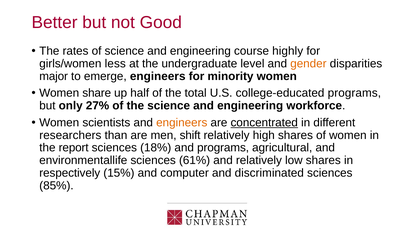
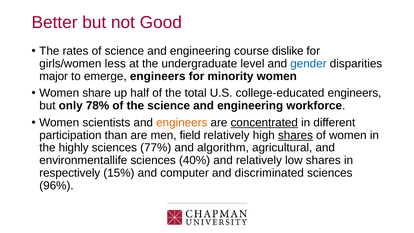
highly: highly -> dislike
gender colour: orange -> blue
college-educated programs: programs -> engineers
27%: 27% -> 78%
researchers: researchers -> participation
shift: shift -> field
shares at (295, 135) underline: none -> present
report: report -> highly
18%: 18% -> 77%
and programs: programs -> algorithm
61%: 61% -> 40%
85%: 85% -> 96%
